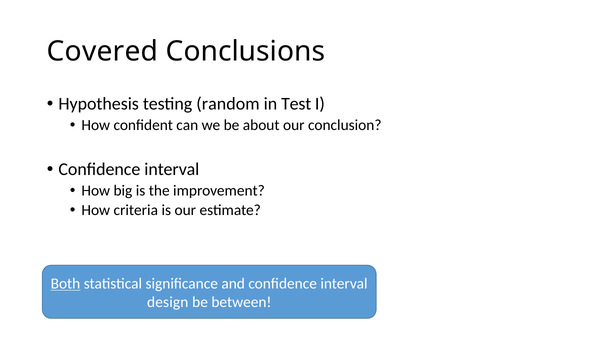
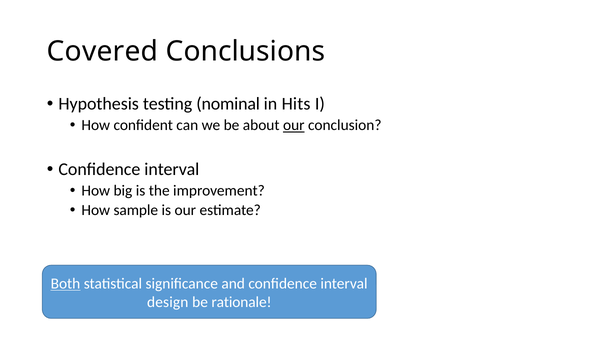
random: random -> nominal
Test: Test -> Hits
our at (294, 125) underline: none -> present
criteria: criteria -> sample
between: between -> rationale
